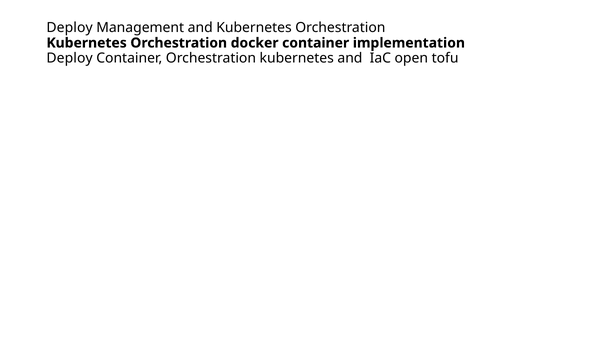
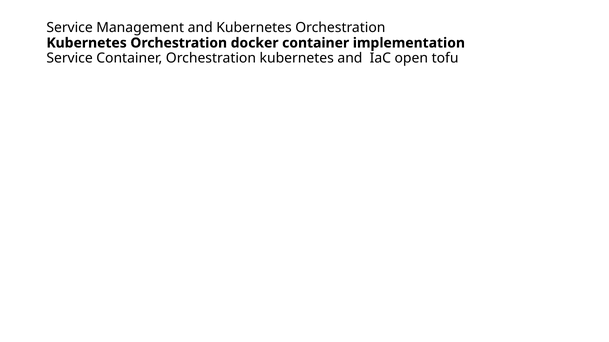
Deploy at (70, 28): Deploy -> Service
Deploy at (70, 58): Deploy -> Service
